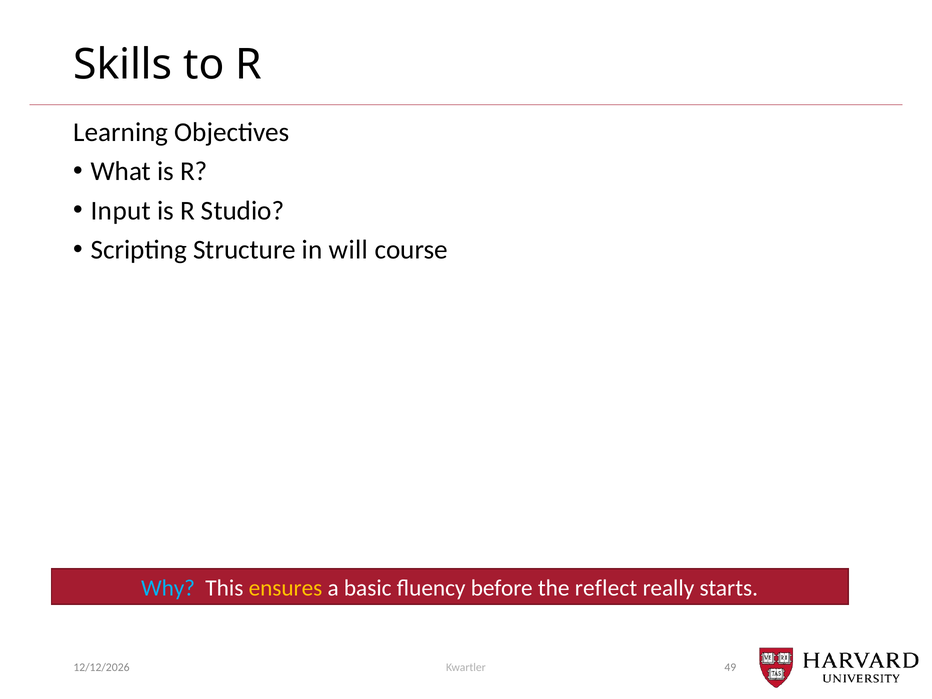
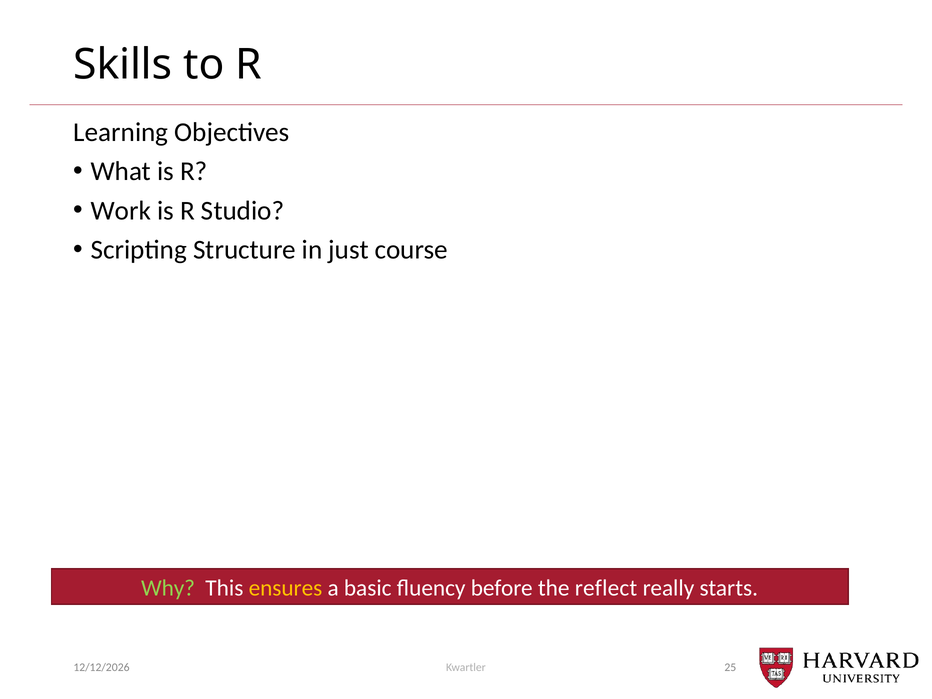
Input: Input -> Work
will: will -> just
Why colour: light blue -> light green
49: 49 -> 25
